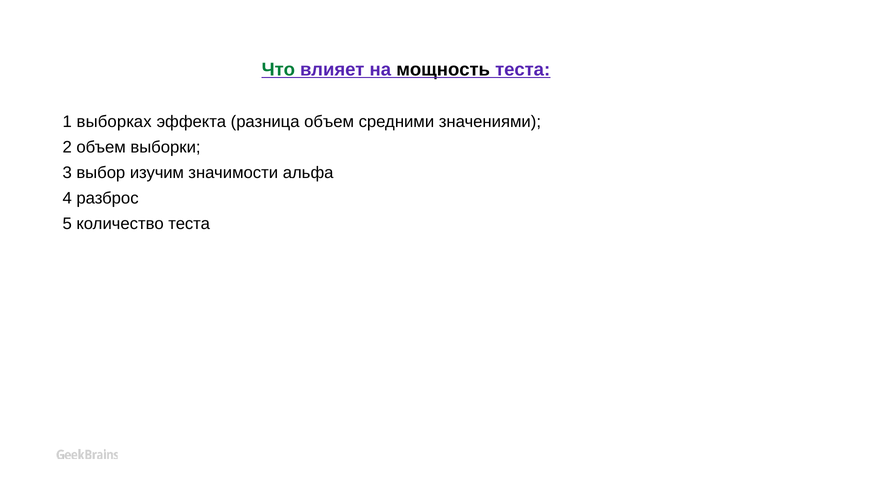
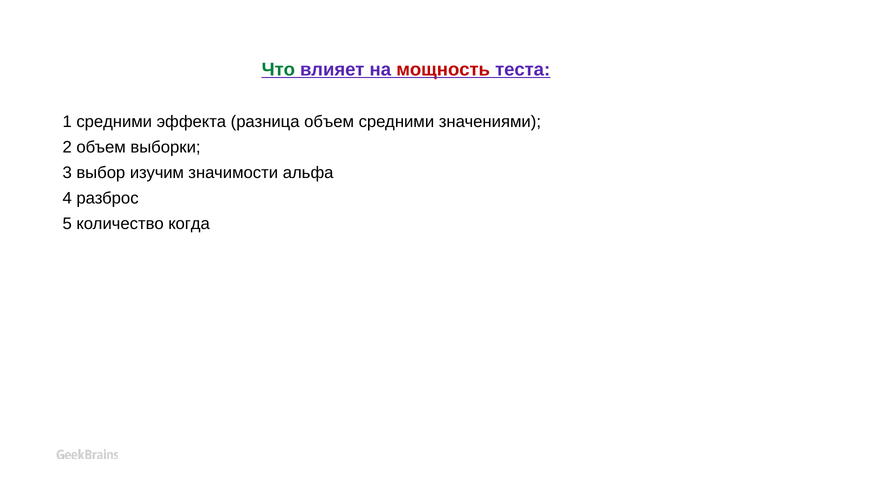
мощность colour: black -> red
1 выборках: выборках -> средними
количество теста: теста -> когда
